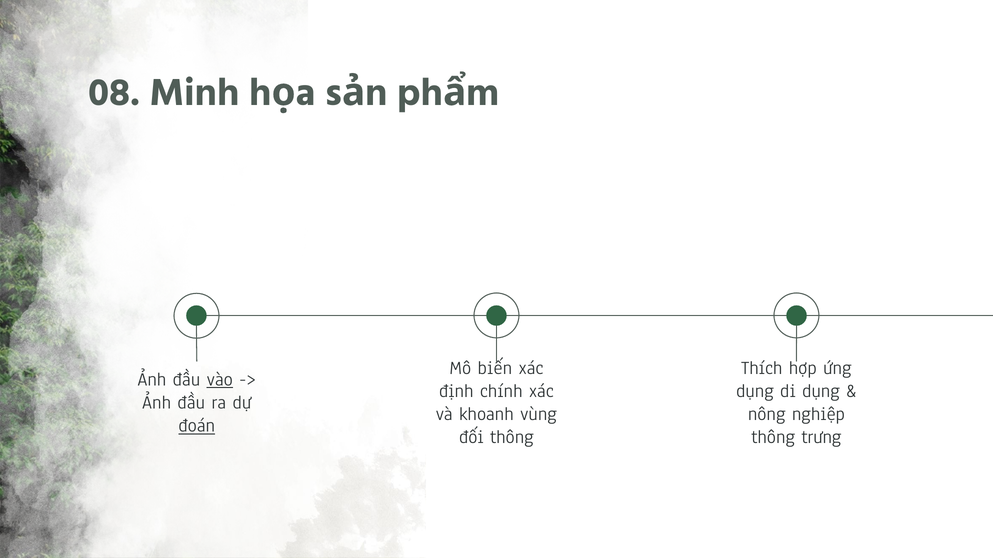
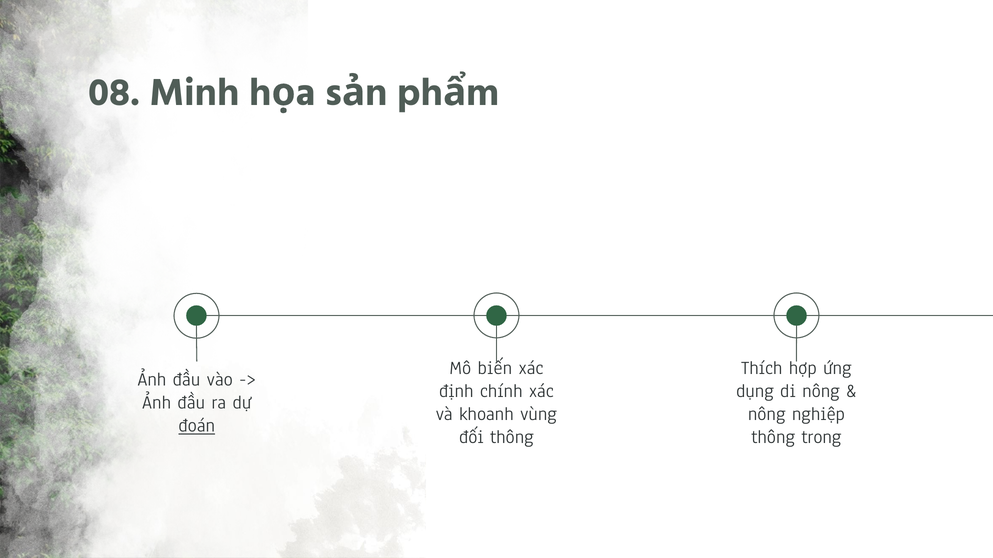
vào underline: present -> none
di dụng: dụng -> nông
trưng: trưng -> trong
